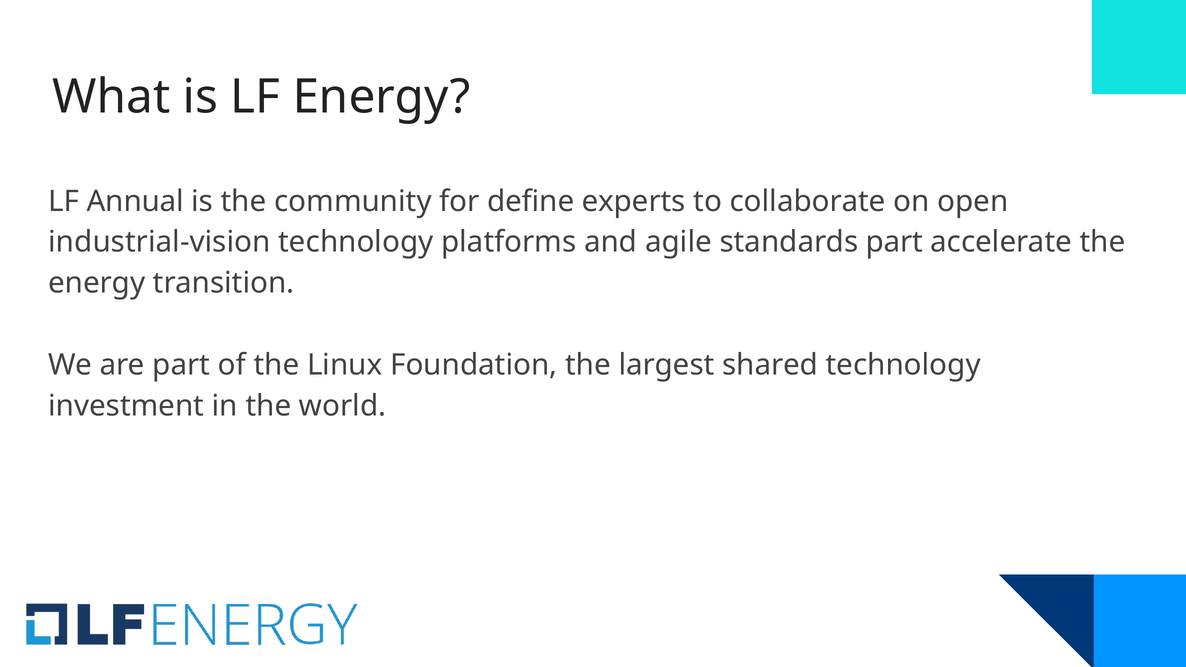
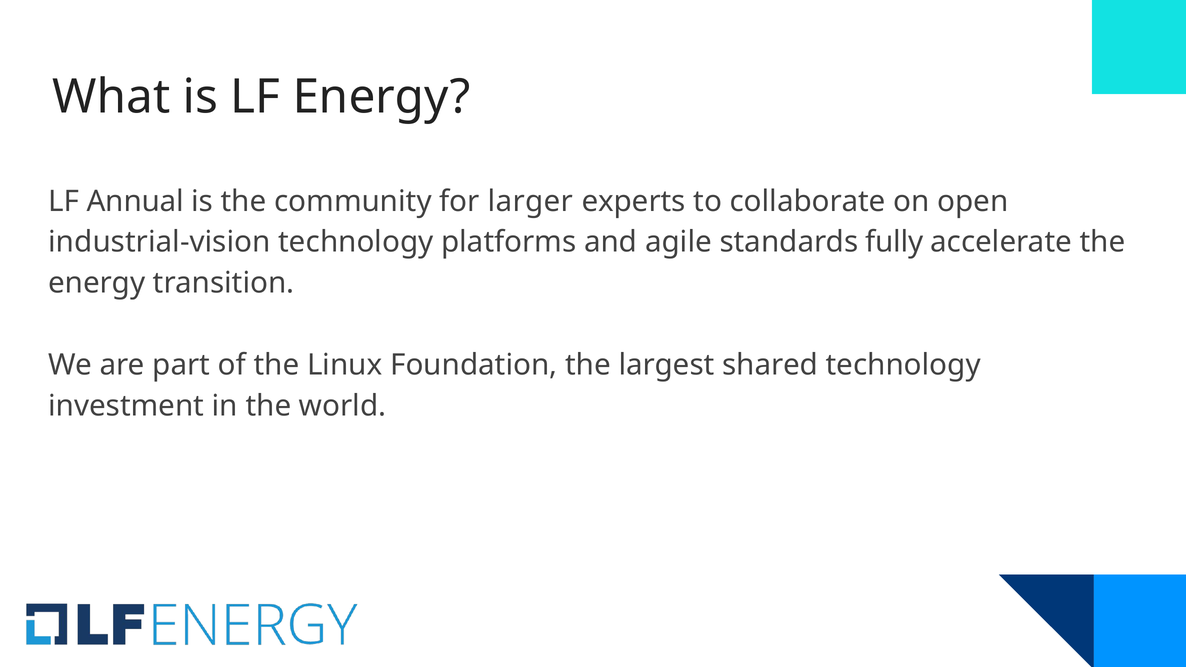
define: define -> larger
standards part: part -> fully
